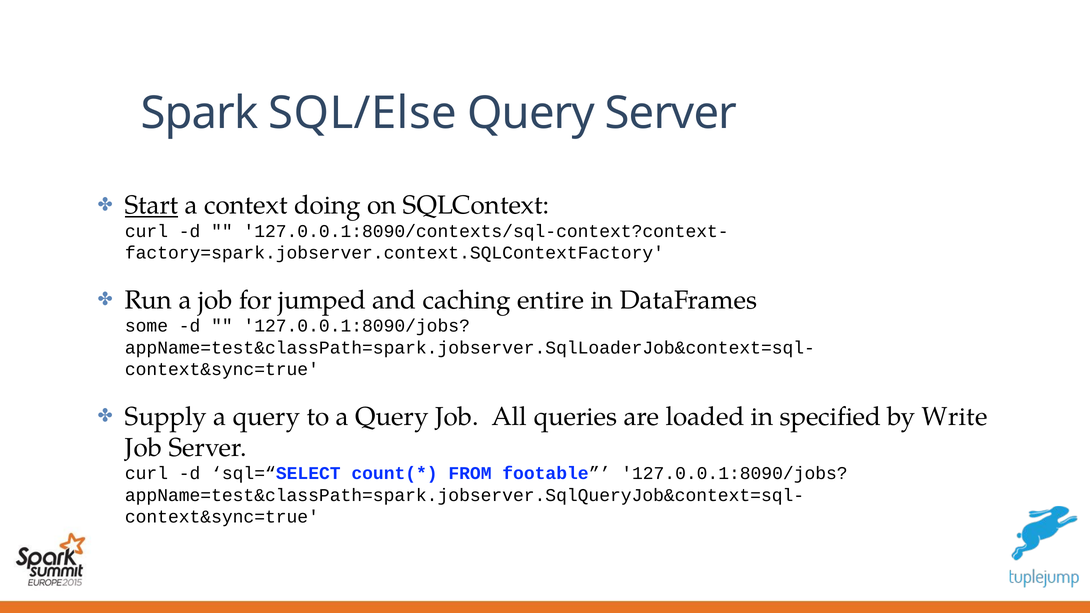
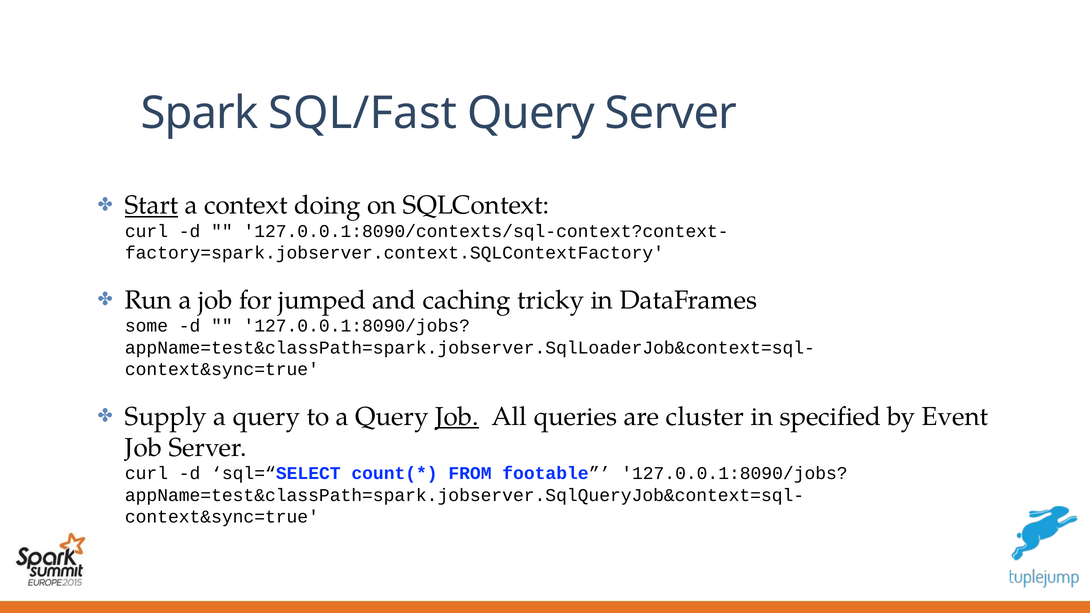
SQL/Else: SQL/Else -> SQL/Fast
entire: entire -> tricky
Job at (457, 417) underline: none -> present
loaded: loaded -> cluster
Write: Write -> Event
